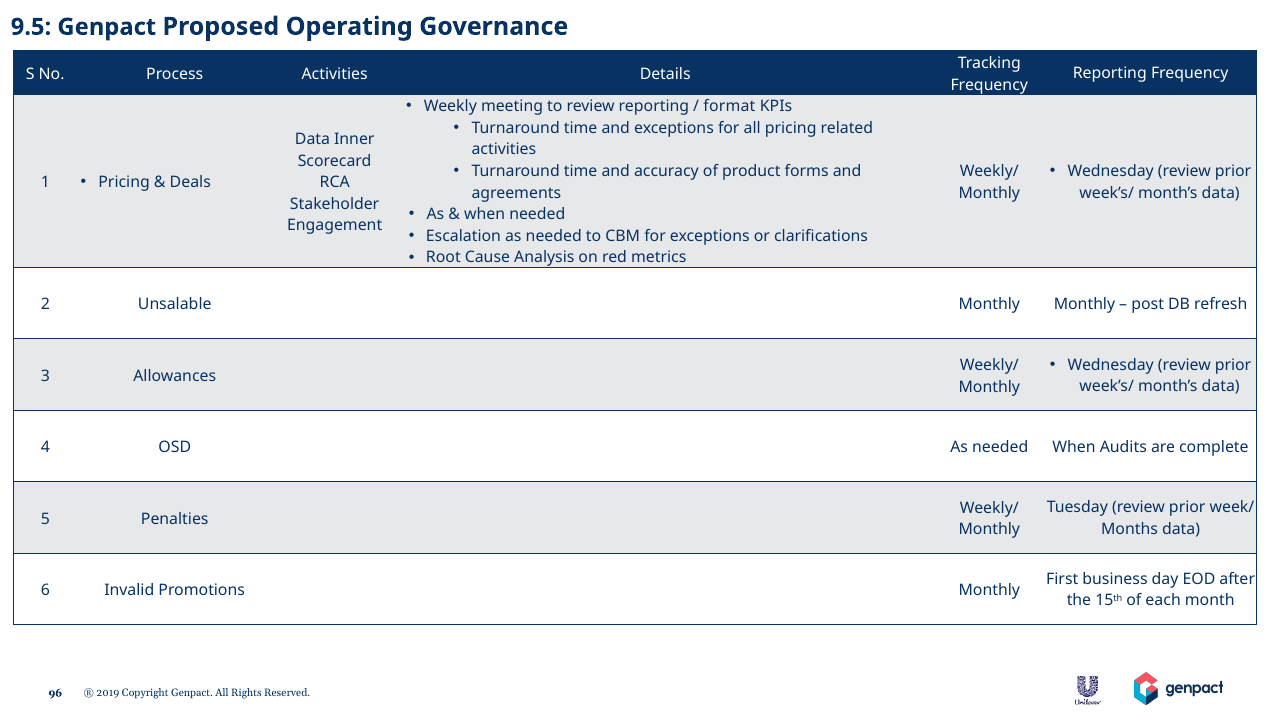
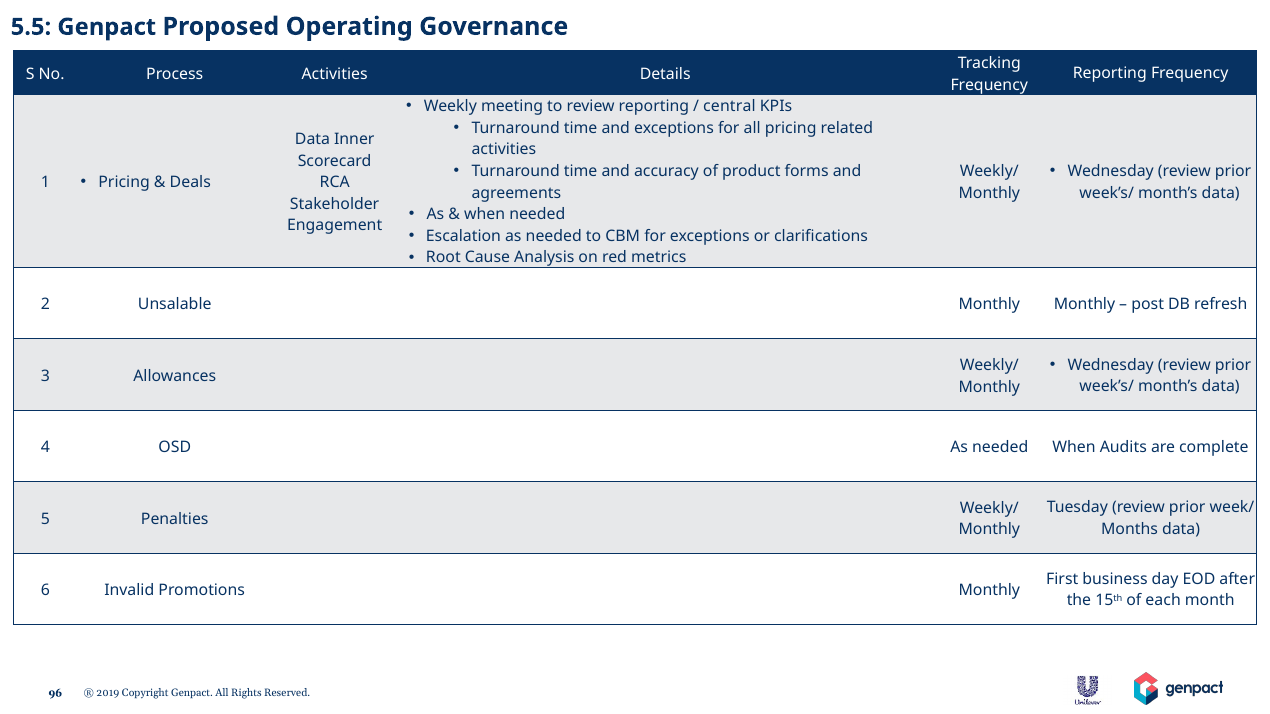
9.5: 9.5 -> 5.5
format: format -> central
